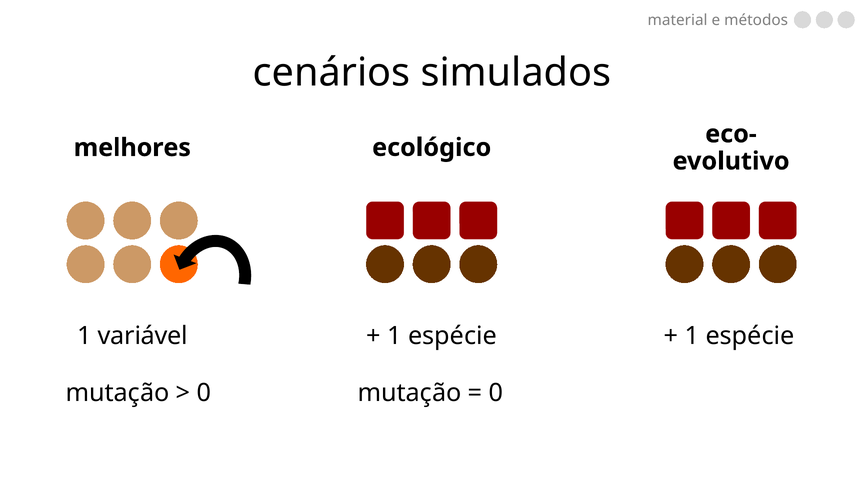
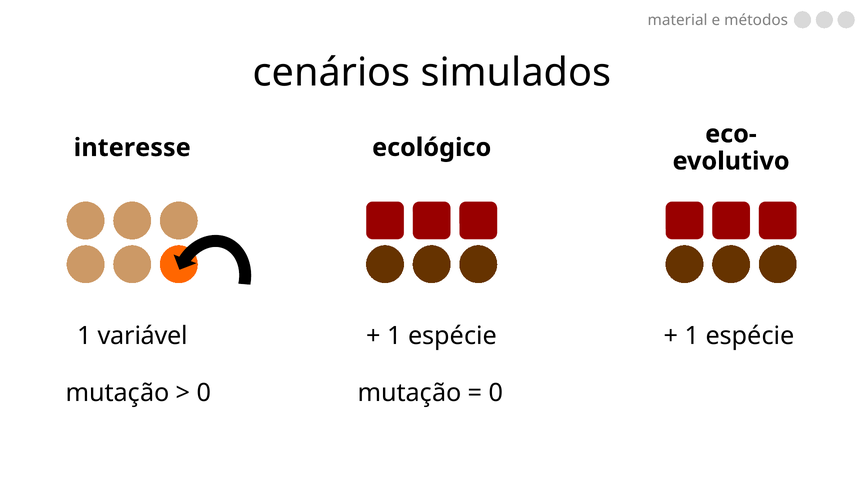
melhores: melhores -> interesse
